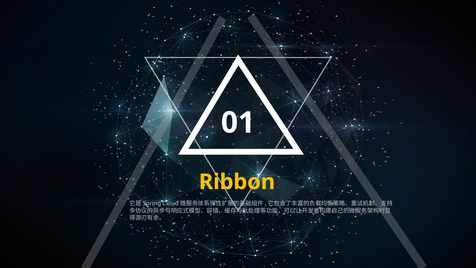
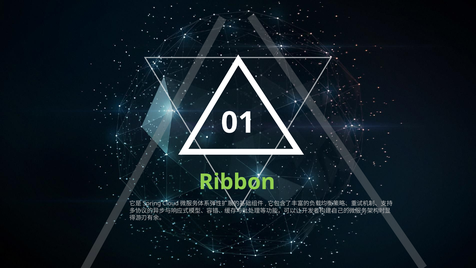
Ribbon colour: yellow -> light green
